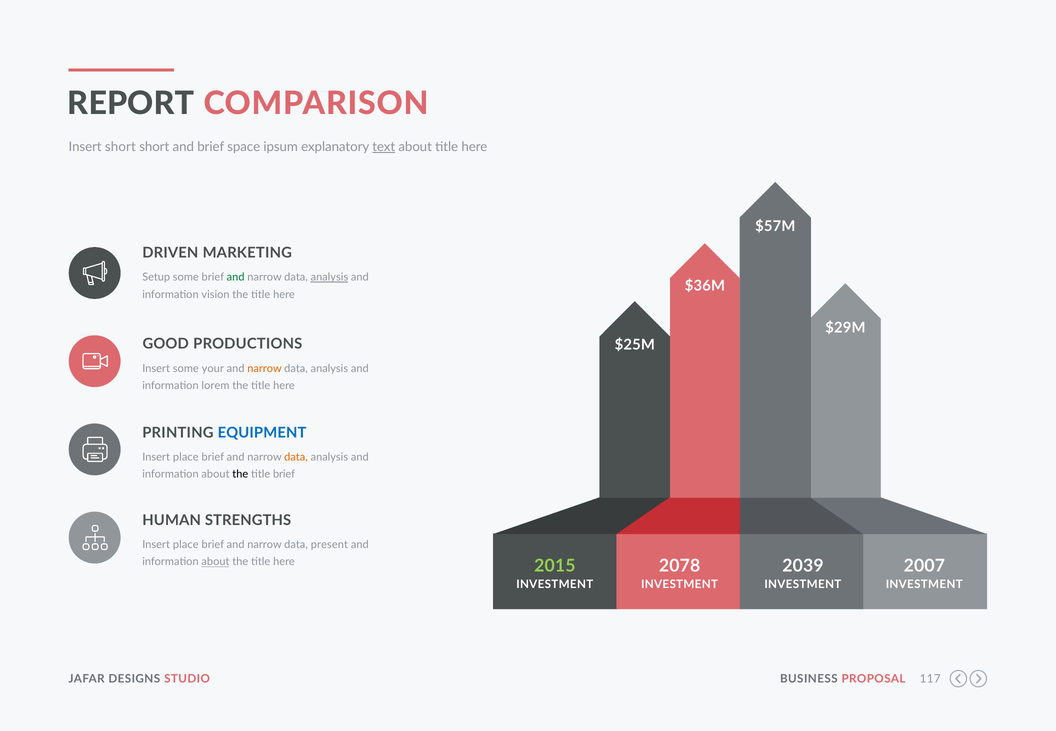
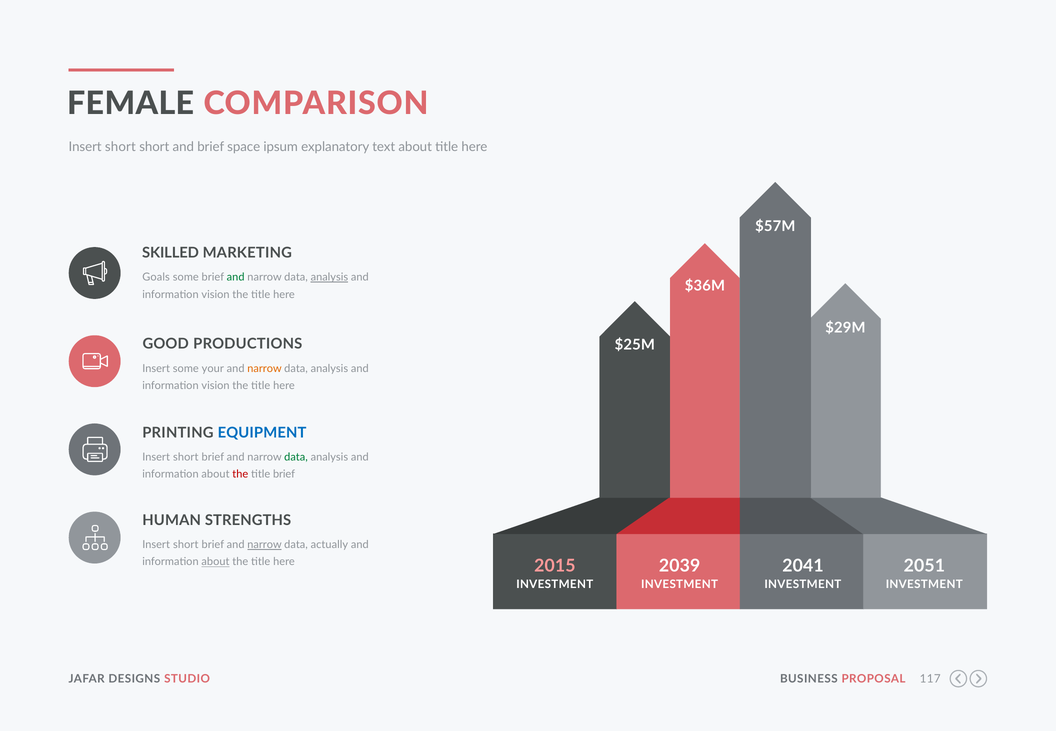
REPORT: REPORT -> FEMALE
text underline: present -> none
DRIVEN: DRIVEN -> SKILLED
Setup: Setup -> Goals
lorem at (215, 386): lorem -> vision
place at (186, 457): place -> short
data at (296, 457) colour: orange -> green
the at (240, 474) colour: black -> red
place at (186, 545): place -> short
narrow at (264, 545) underline: none -> present
present: present -> actually
2015 colour: light green -> pink
2078: 2078 -> 2039
2039: 2039 -> 2041
2007: 2007 -> 2051
